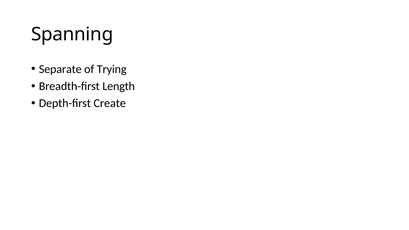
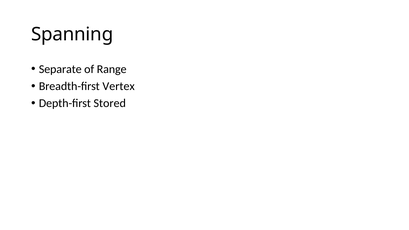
Trying: Trying -> Range
Length: Length -> Vertex
Create: Create -> Stored
